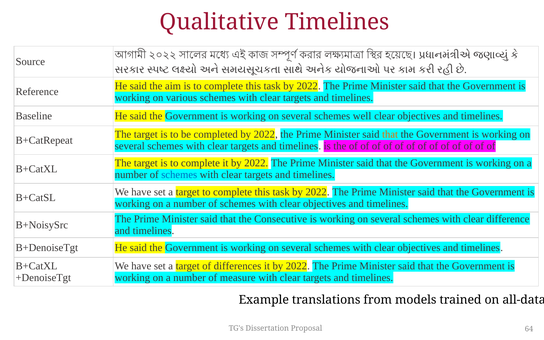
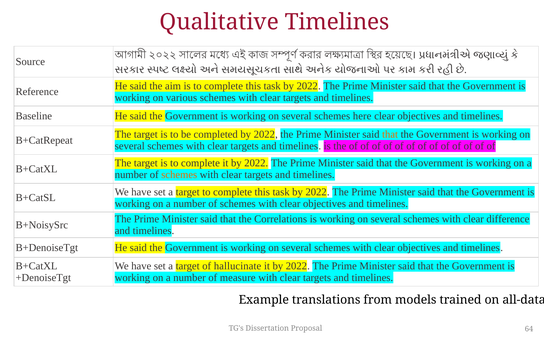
well: well -> here
schemes at (179, 175) colour: blue -> orange
Consecutive: Consecutive -> Correlations
differences: differences -> hallucinate
